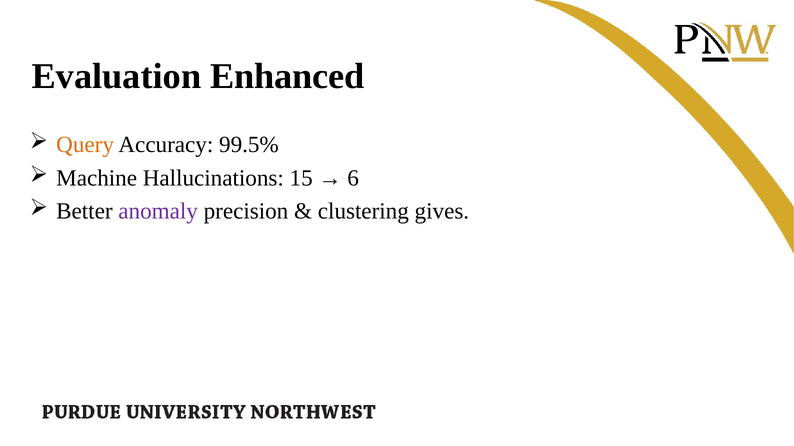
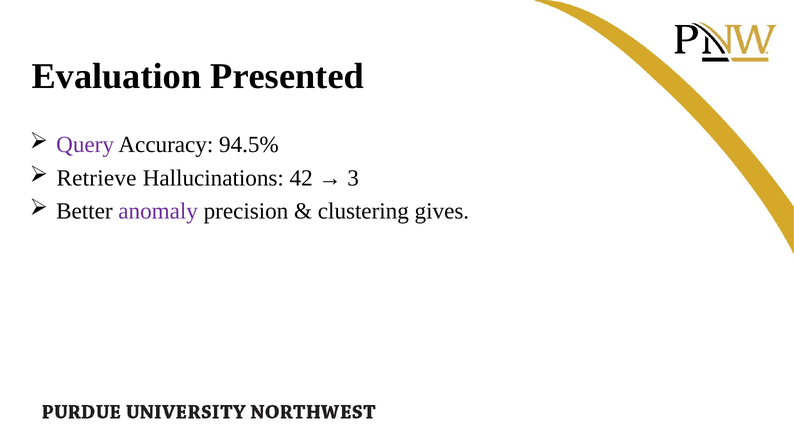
Enhanced: Enhanced -> Presented
Query colour: orange -> purple
99.5%: 99.5% -> 94.5%
Machine: Machine -> Retrieve
15: 15 -> 42
6: 6 -> 3
